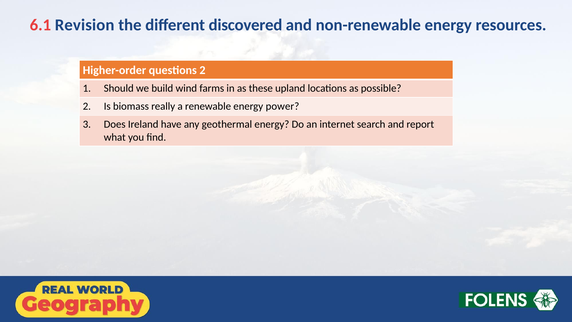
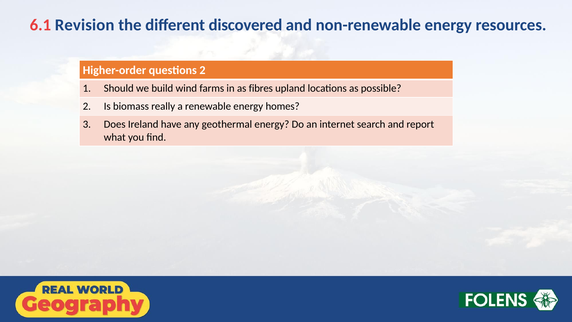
these: these -> fibres
power: power -> homes
